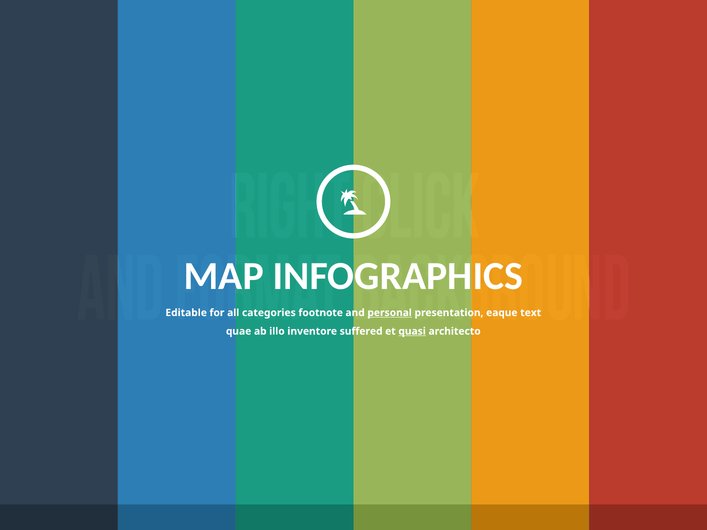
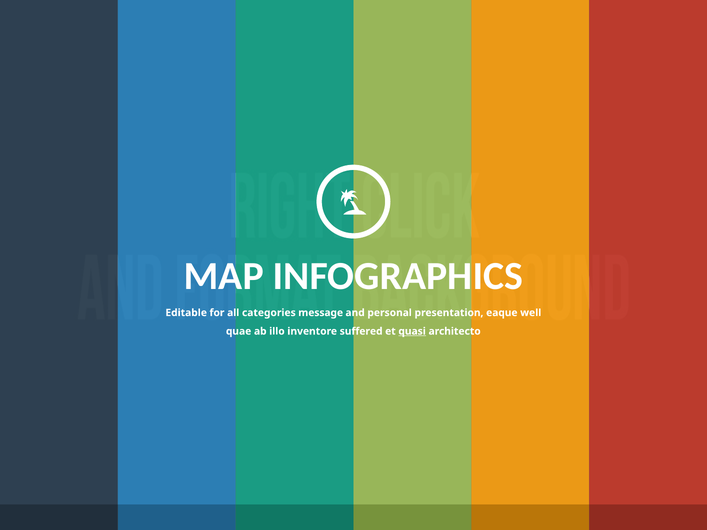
footnote: footnote -> message
personal underline: present -> none
text: text -> well
